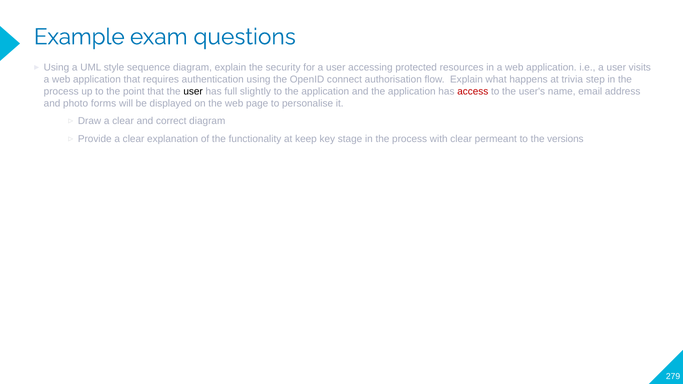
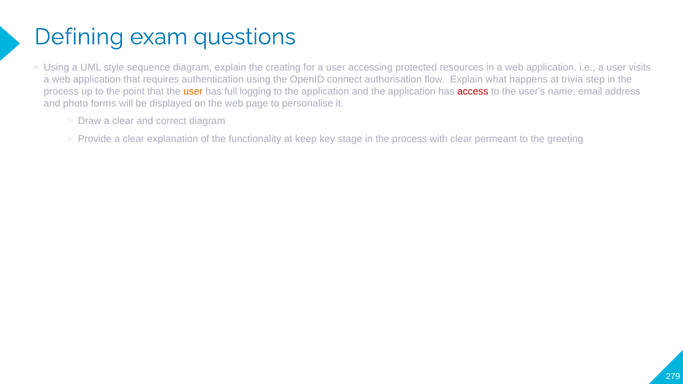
Example: Example -> Defining
security: security -> creating
user at (193, 92) colour: black -> orange
slightly: slightly -> logging
versions: versions -> greeting
